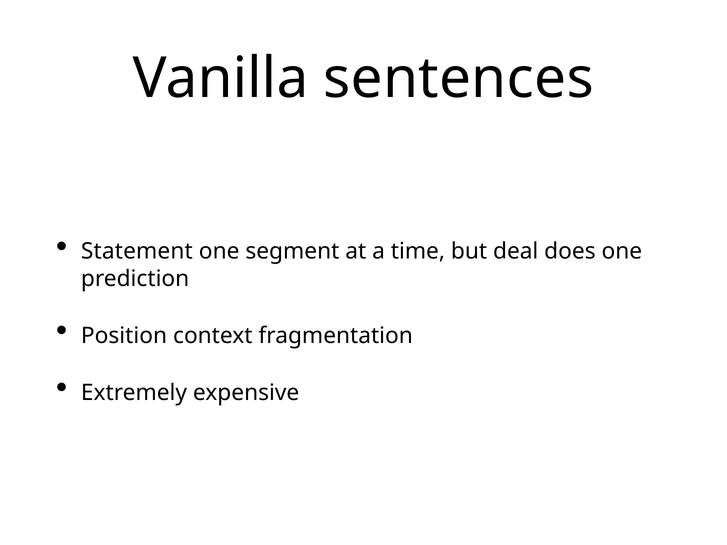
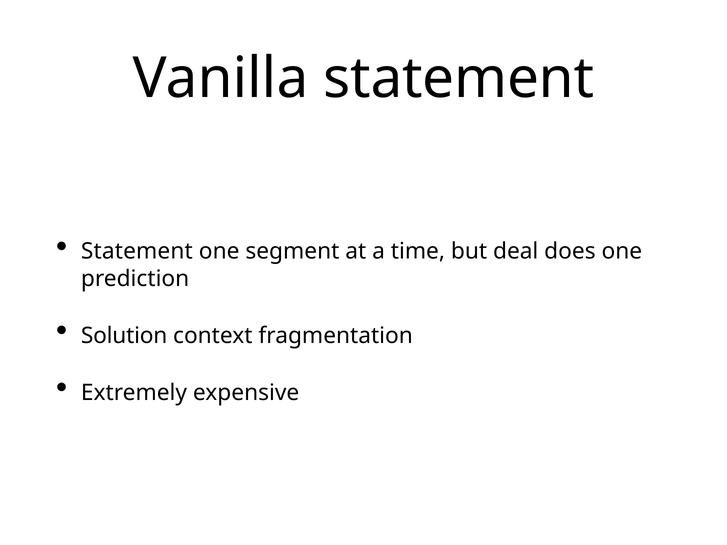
Vanilla sentences: sentences -> statement
Position: Position -> Solution
